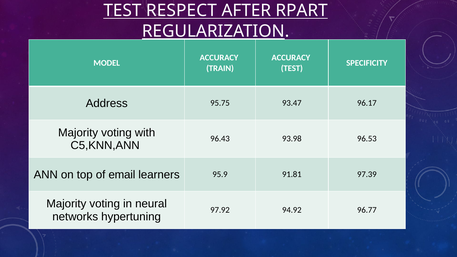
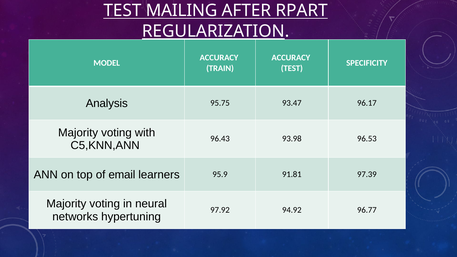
RESPECT: RESPECT -> MAILING
Address: Address -> Analysis
